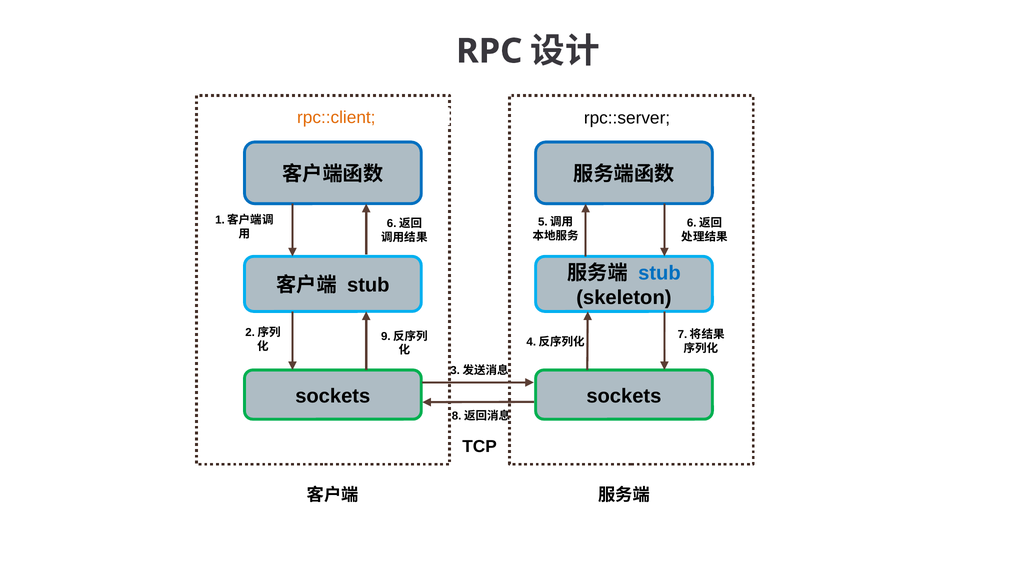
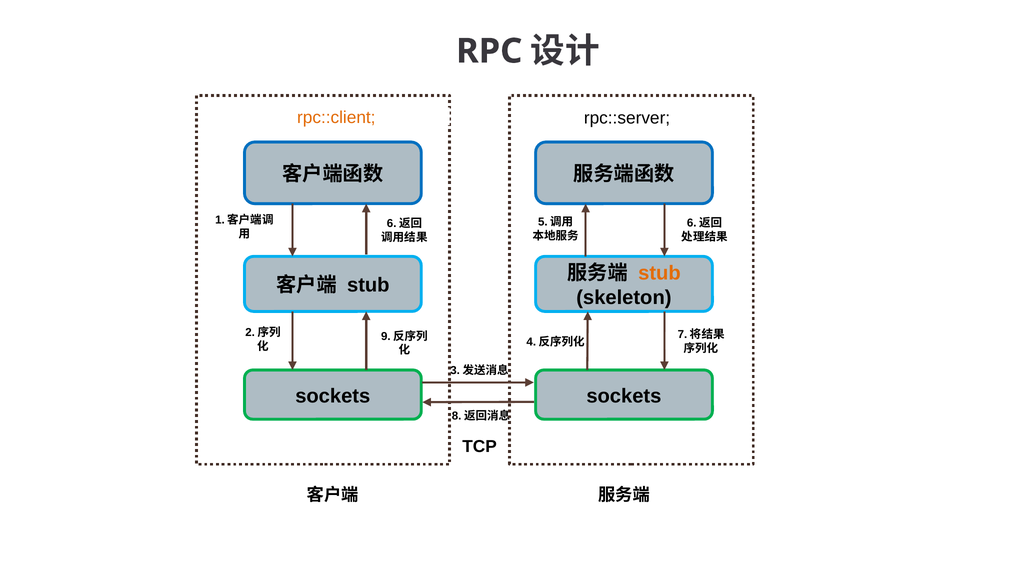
stub at (659, 273) colour: blue -> orange
